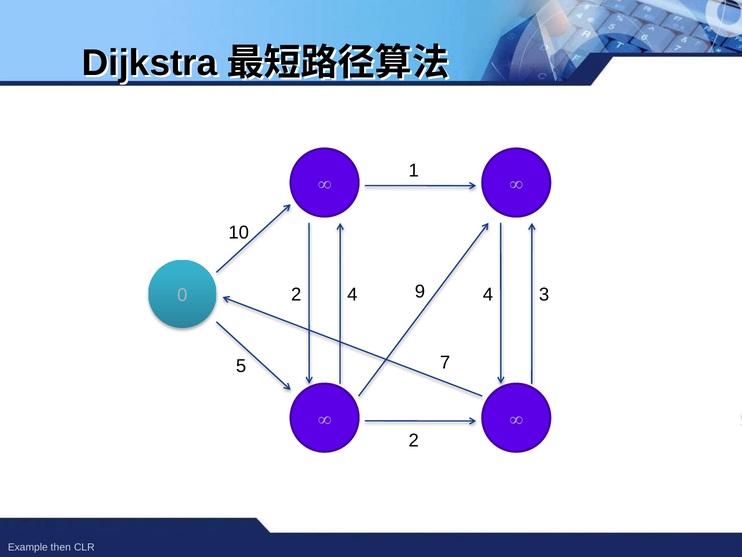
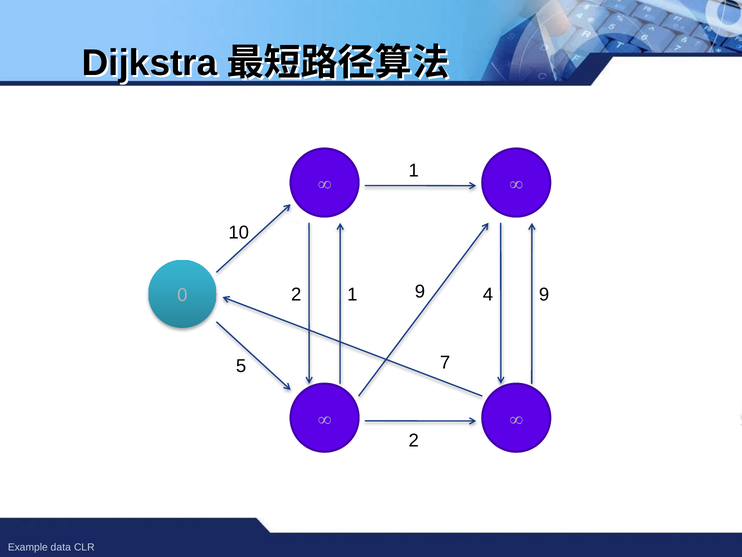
4 at (352, 294): 4 -> 1
4 3: 3 -> 9
then: then -> data
